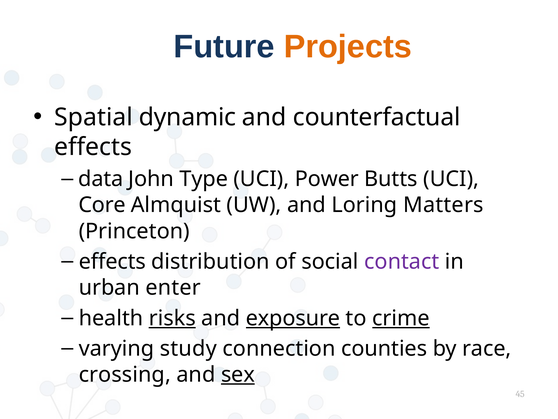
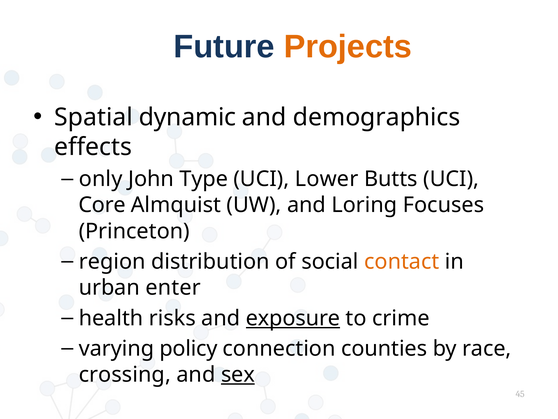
counterfactual: counterfactual -> demographics
data: data -> only
Power: Power -> Lower
Matters: Matters -> Focuses
effects at (112, 261): effects -> region
contact colour: purple -> orange
risks underline: present -> none
crime underline: present -> none
study: study -> policy
